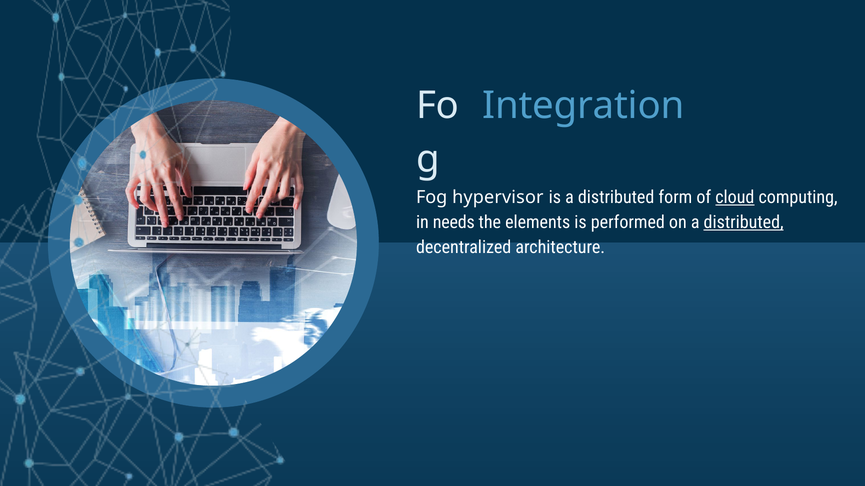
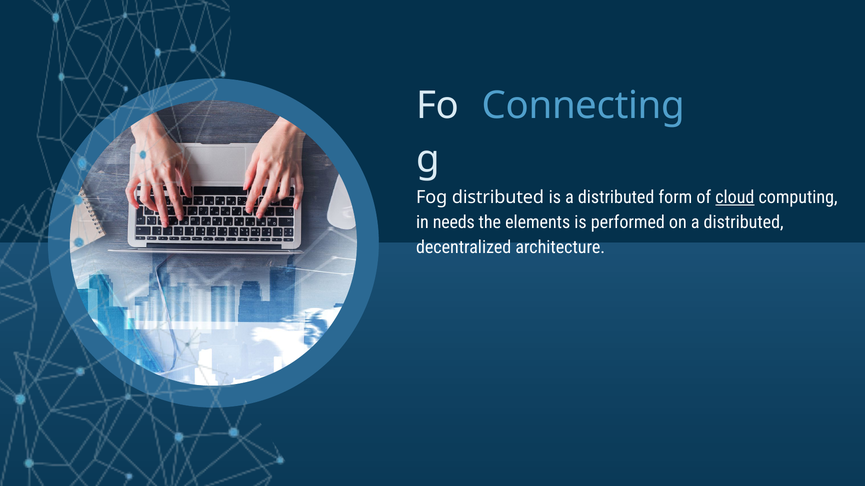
Integration: Integration -> Connecting
Fog hypervisor: hypervisor -> distributed
distributed at (744, 223) underline: present -> none
